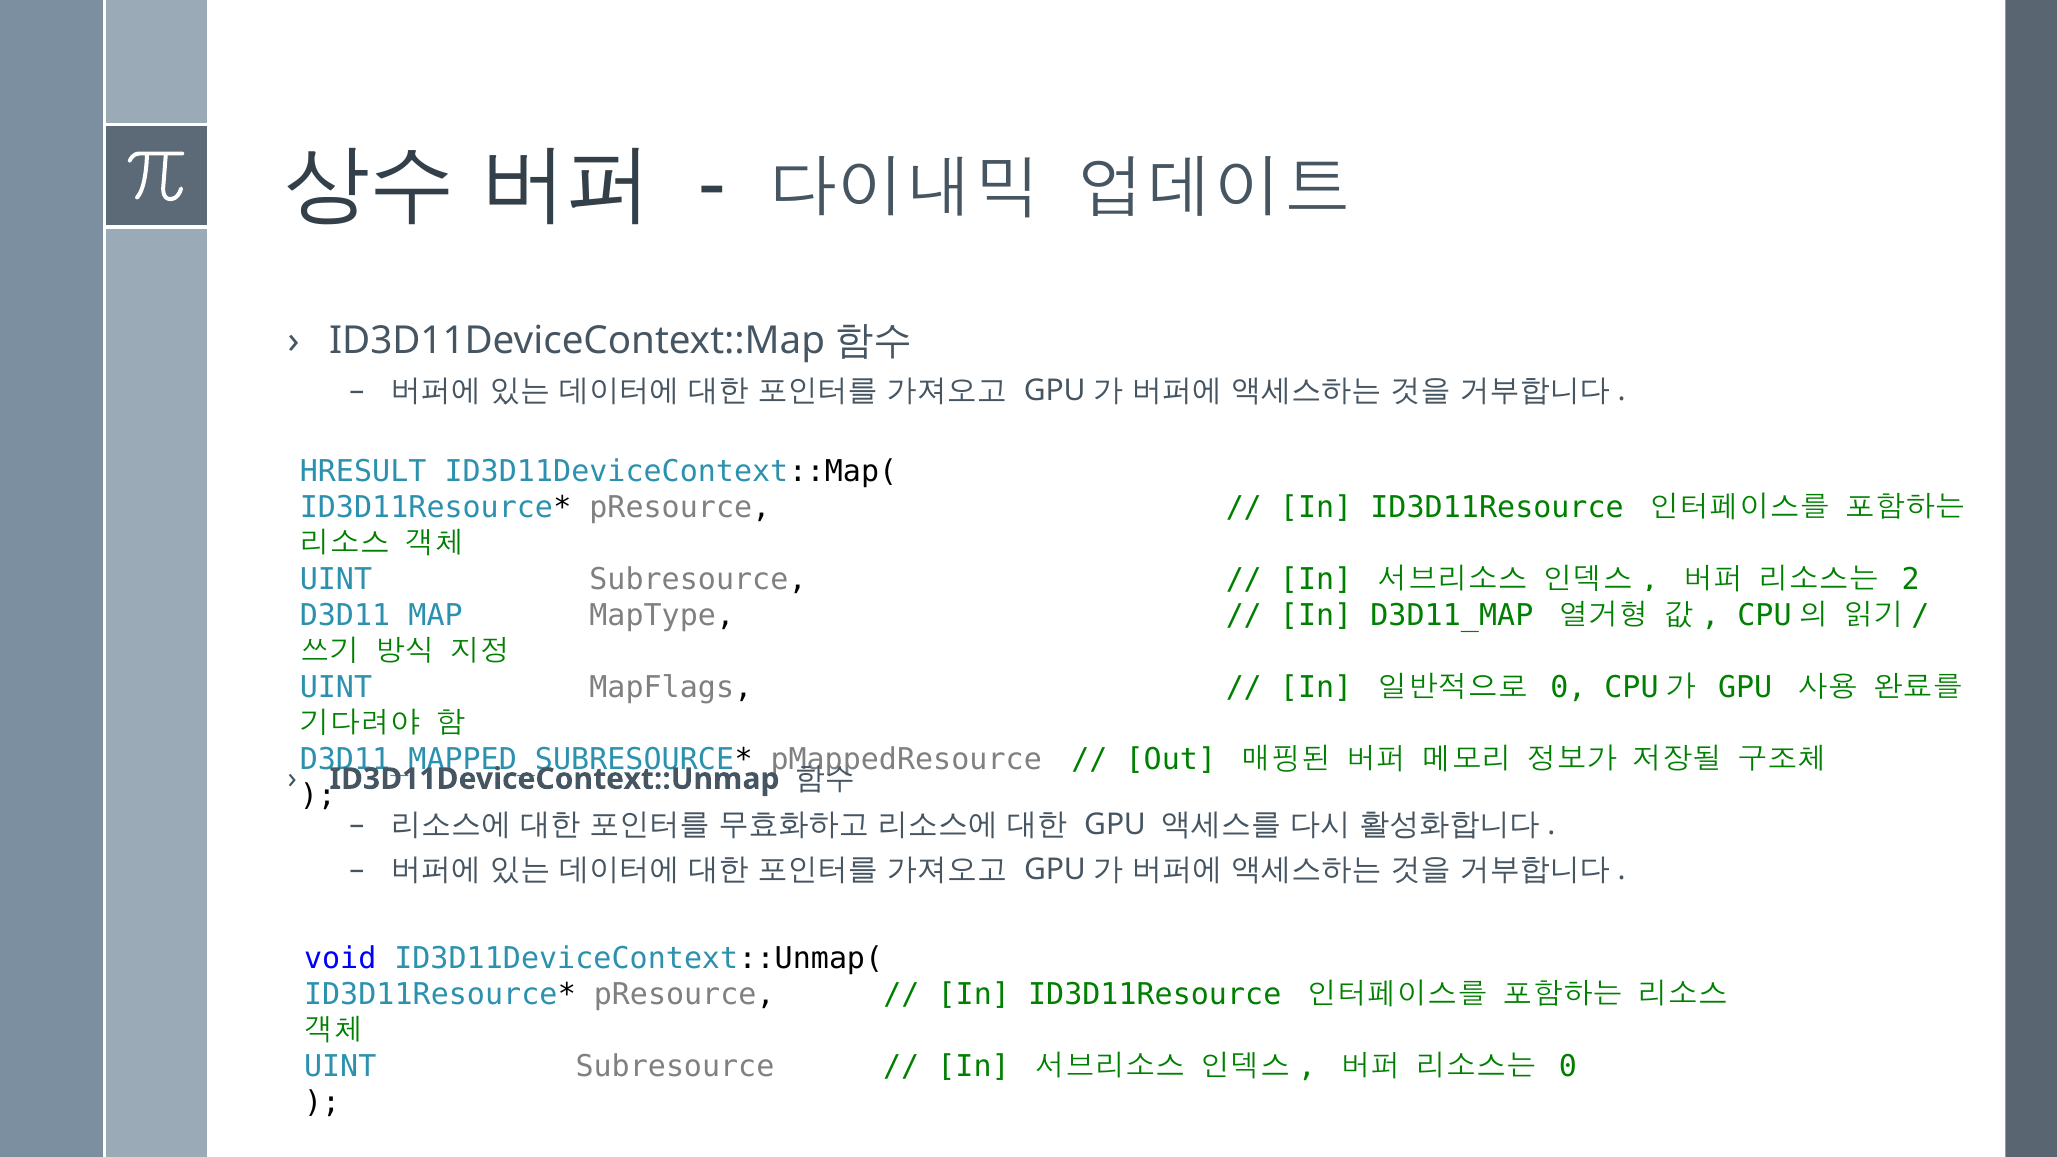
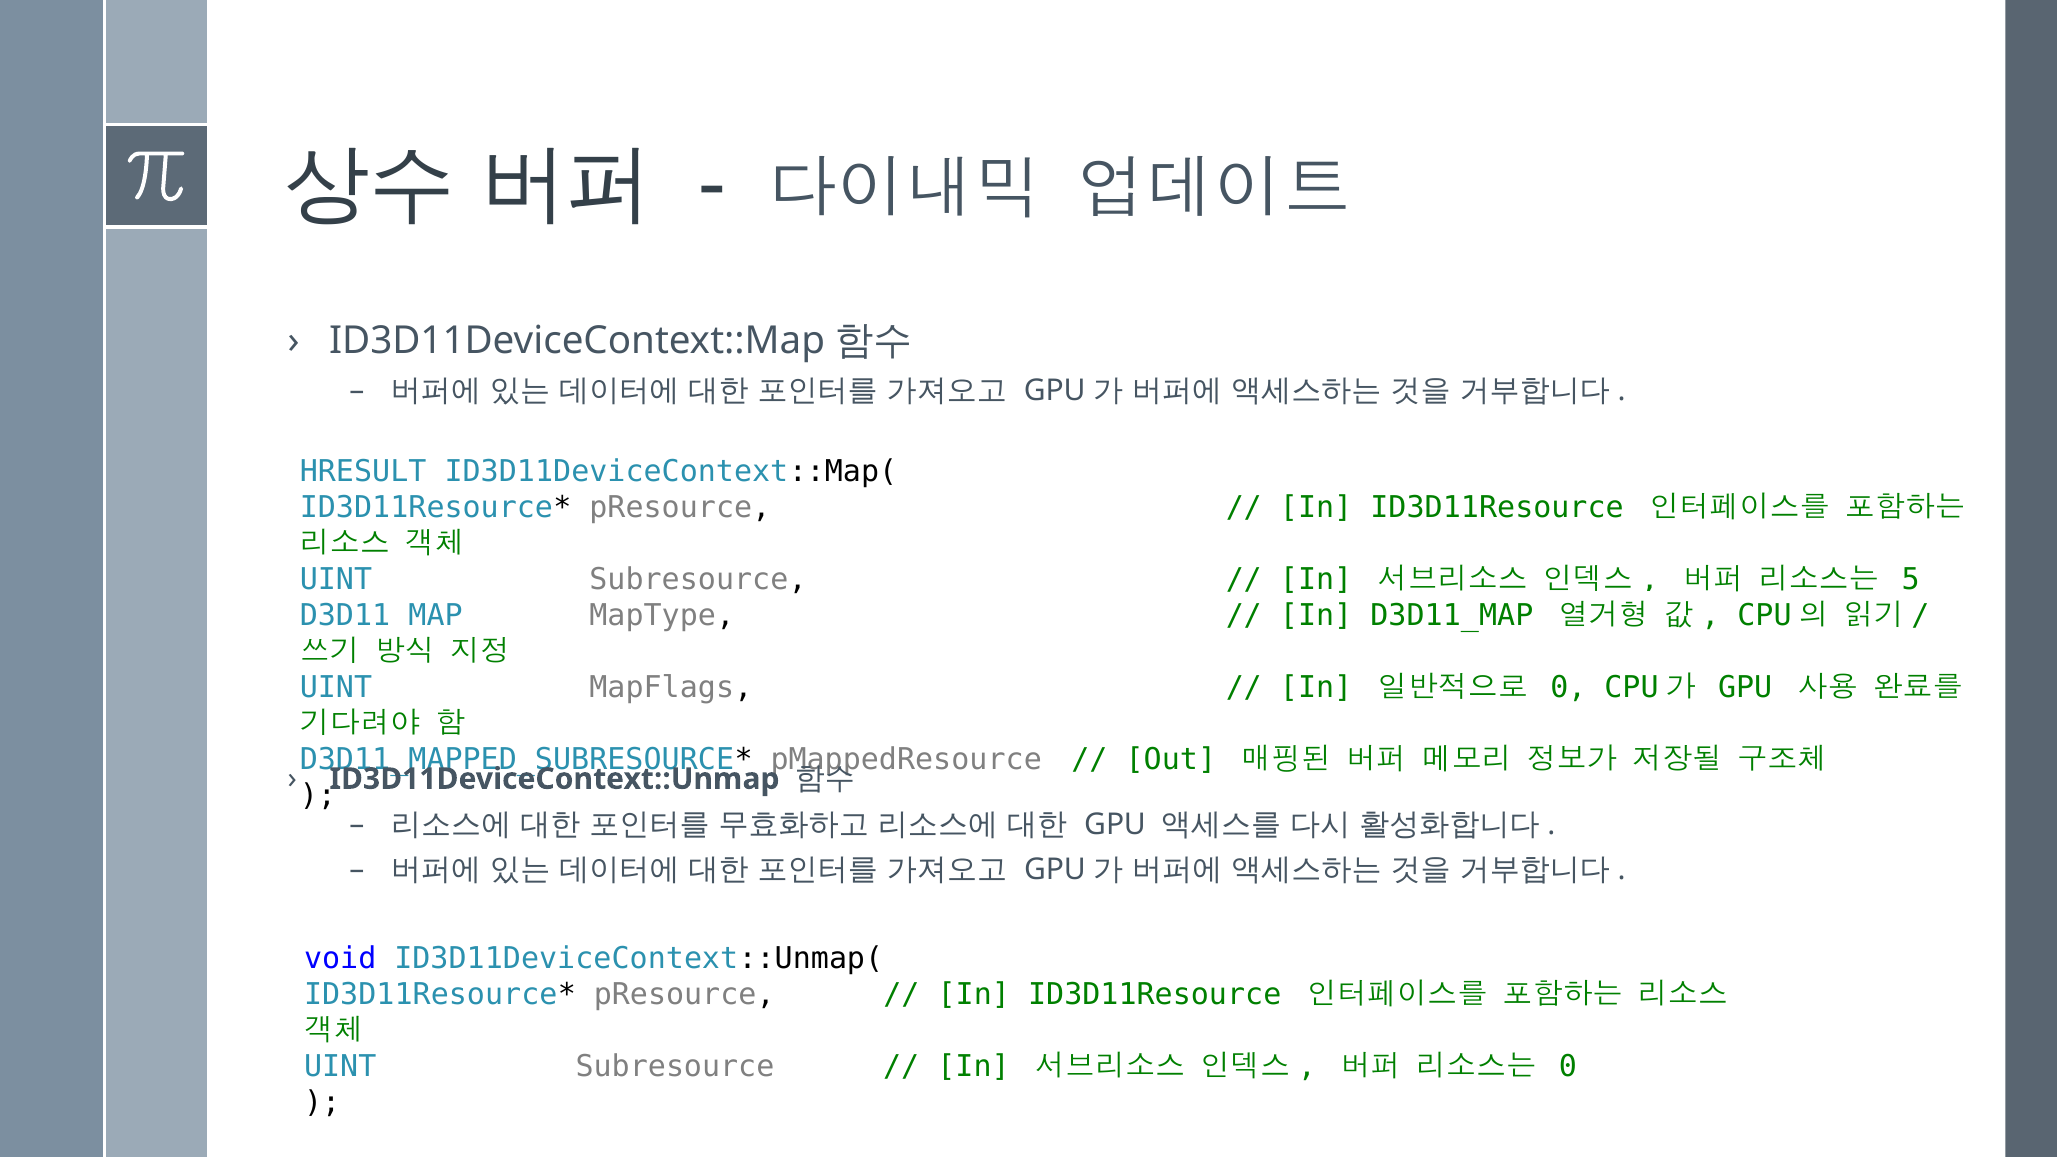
2: 2 -> 5
